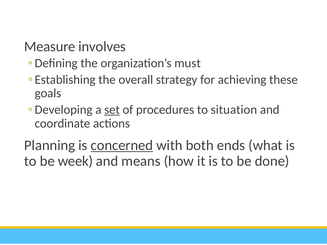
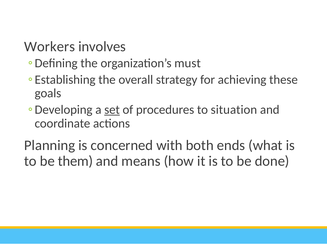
Measure: Measure -> Workers
concerned underline: present -> none
week: week -> them
